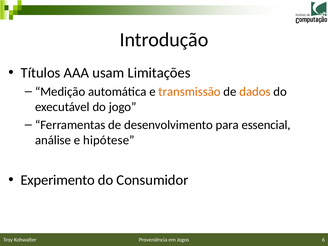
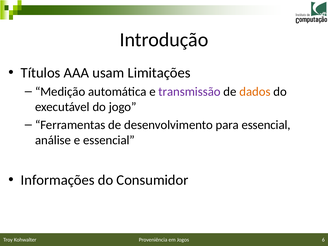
transmissão colour: orange -> purple
e hipótese: hipótese -> essencial
Experimento: Experimento -> Informações
